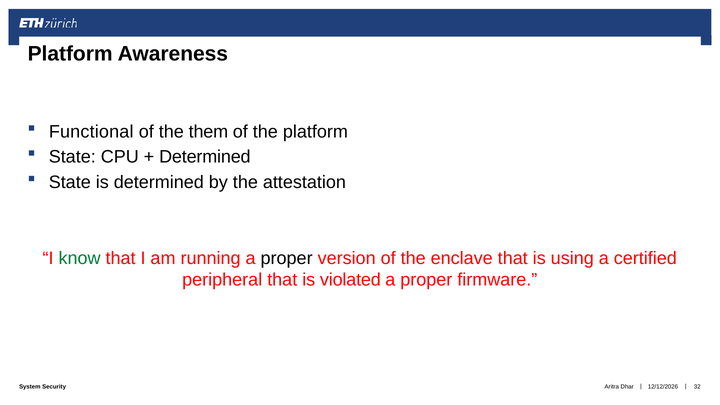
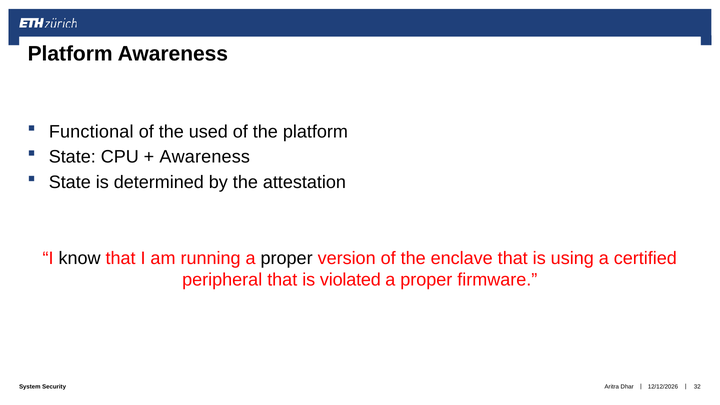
them: them -> used
Determined at (205, 157): Determined -> Awareness
know colour: green -> black
